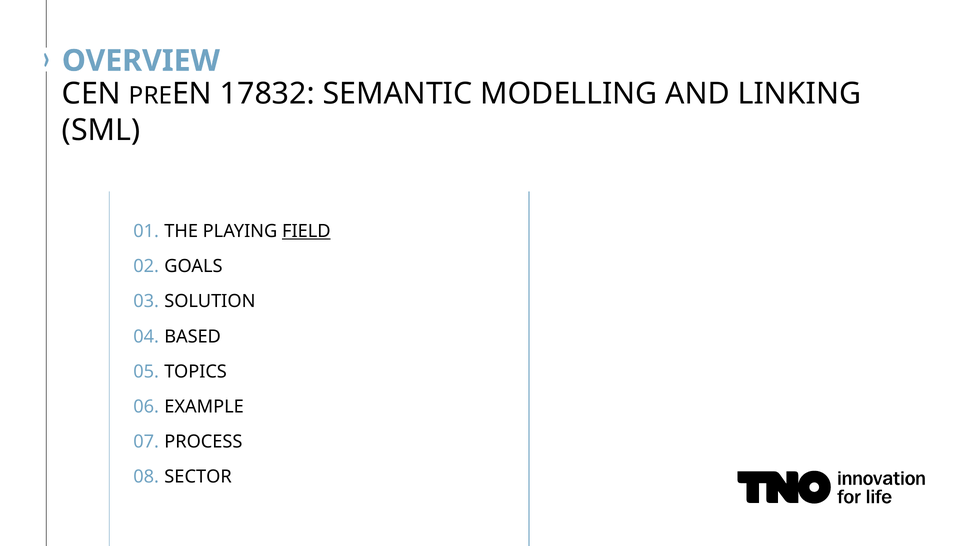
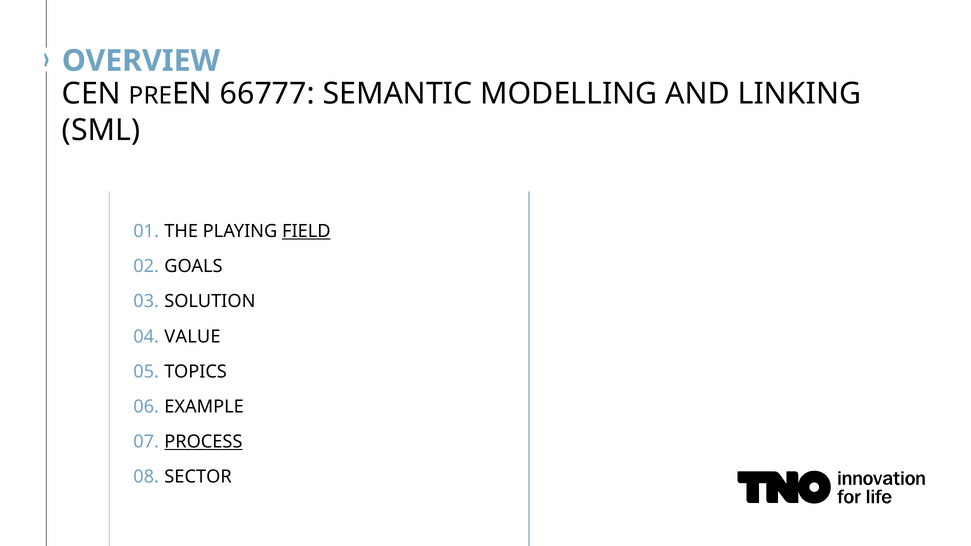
17832: 17832 -> 66777
BASED: BASED -> VALUE
PROCESS underline: none -> present
